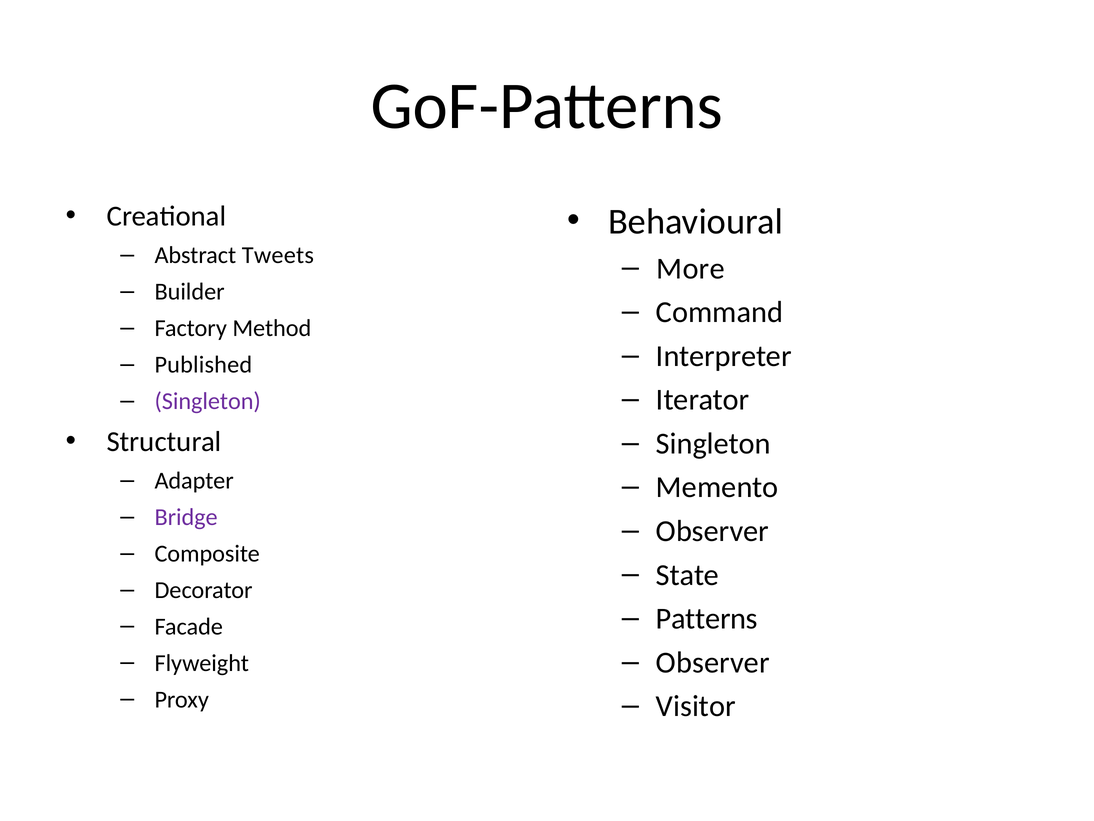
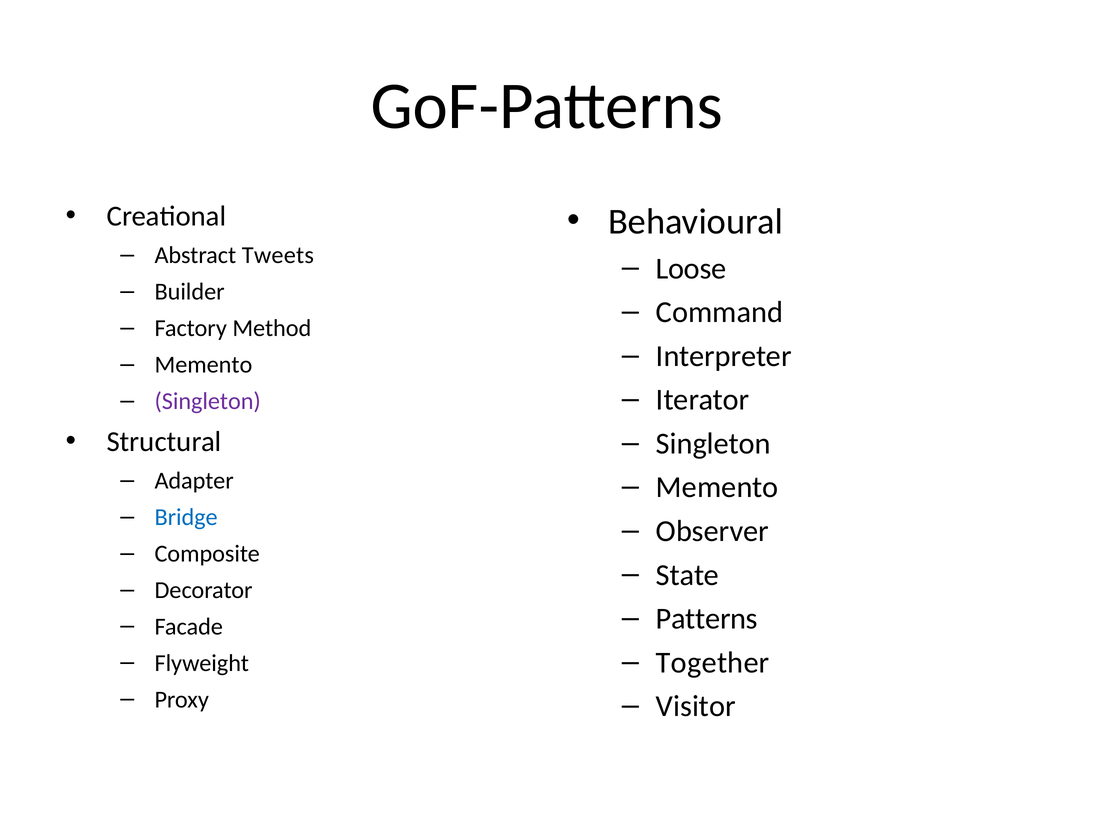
More: More -> Loose
Published at (203, 364): Published -> Memento
Bridge colour: purple -> blue
Observer at (713, 662): Observer -> Together
